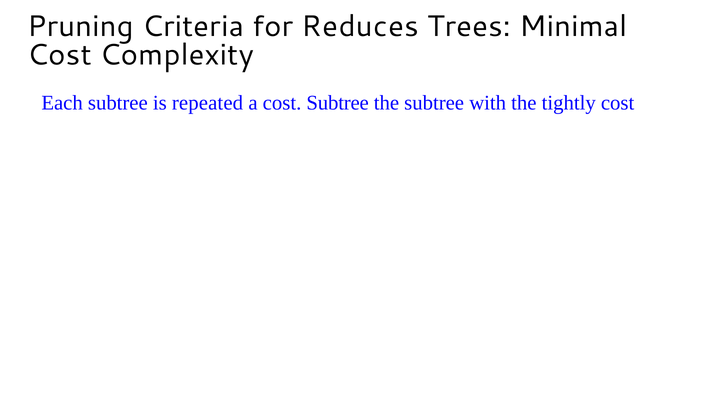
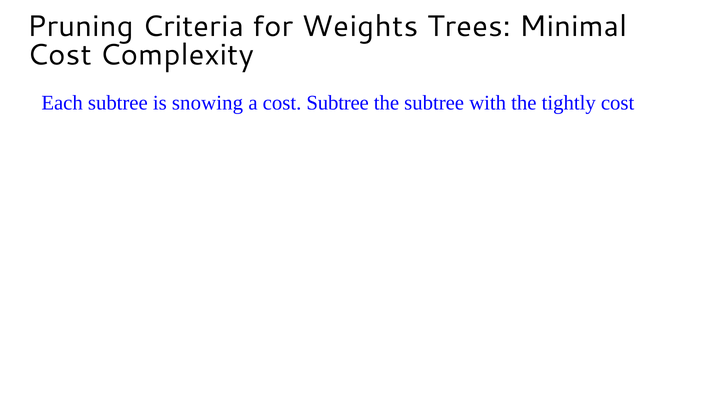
Reduces: Reduces -> Weights
repeated: repeated -> snowing
